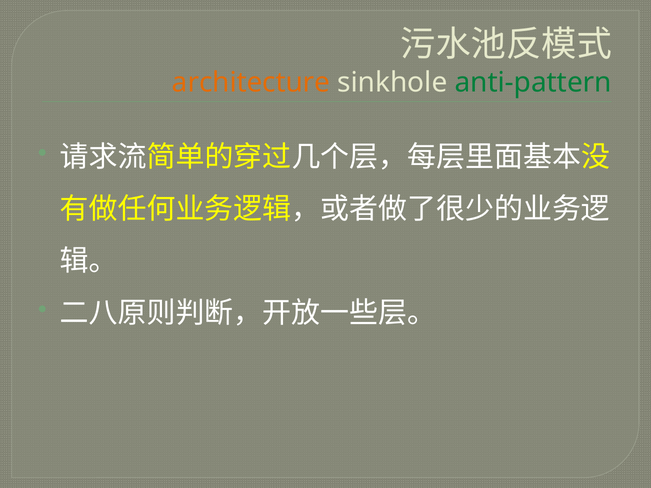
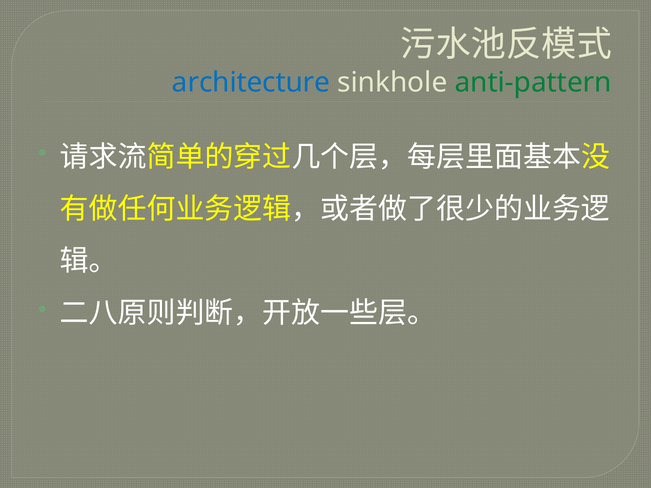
architecture colour: orange -> blue
